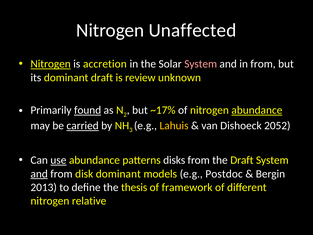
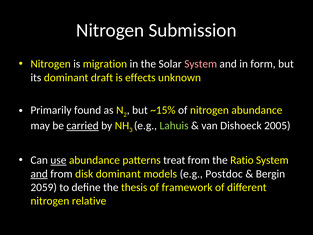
Unaffected: Unaffected -> Submission
Nitrogen at (51, 64) underline: present -> none
accretion: accretion -> migration
in from: from -> form
review: review -> effects
found underline: present -> none
~17%: ~17% -> ~15%
abundance at (257, 110) underline: present -> none
Lahuis colour: yellow -> light green
2052: 2052 -> 2005
disks: disks -> treat
the Draft: Draft -> Ratio
2013: 2013 -> 2059
